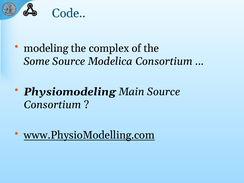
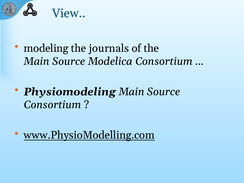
Code: Code -> View
complex: complex -> journals
Some at (37, 61): Some -> Main
